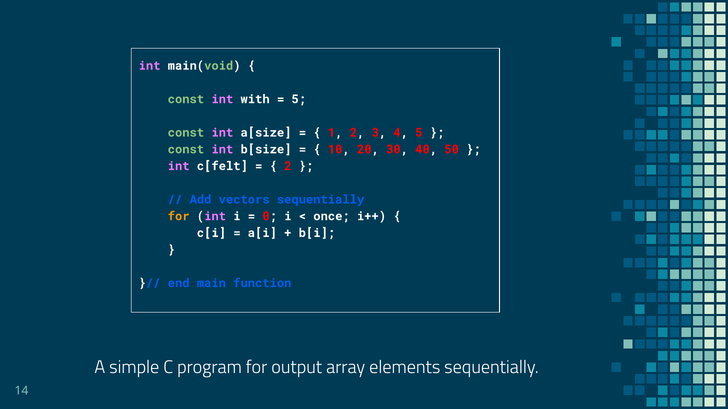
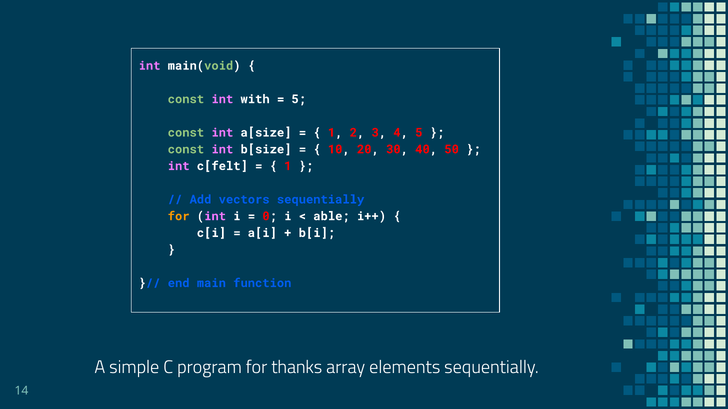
2 at (288, 166): 2 -> 1
once: once -> able
output: output -> thanks
